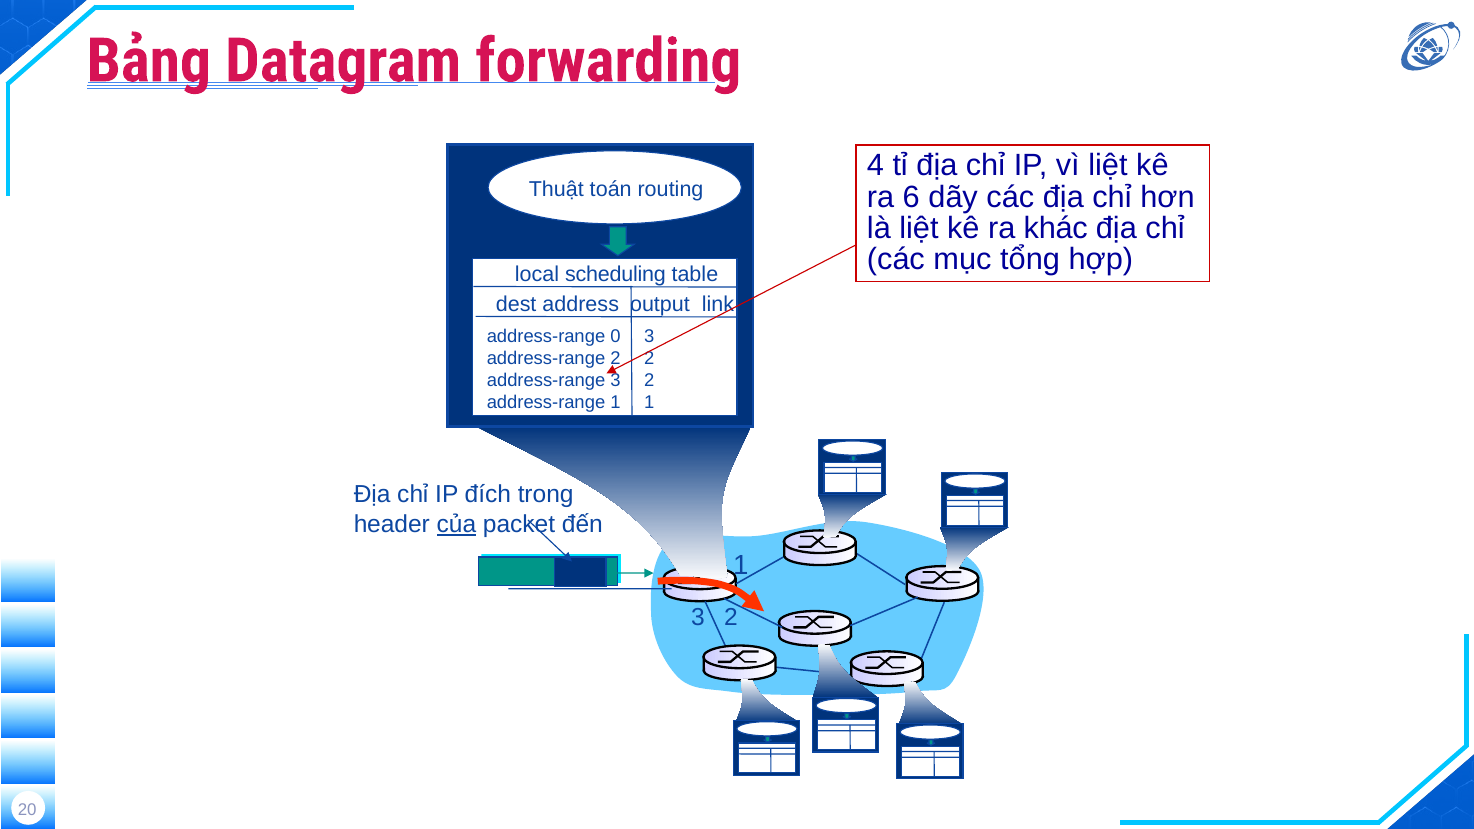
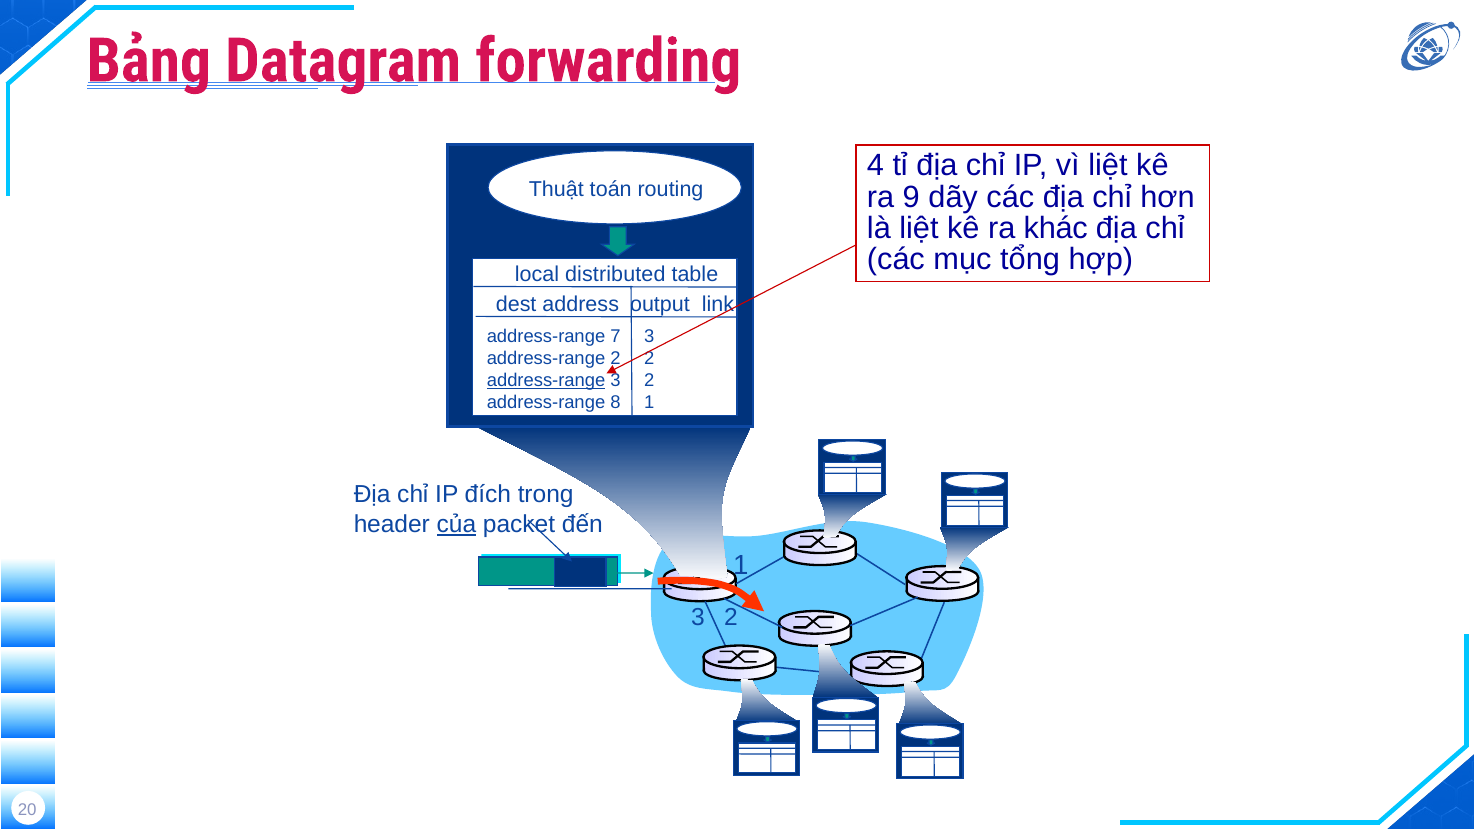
6: 6 -> 9
scheduling: scheduling -> distributed
0: 0 -> 7
address-range at (546, 381) underline: none -> present
address-range 1: 1 -> 8
